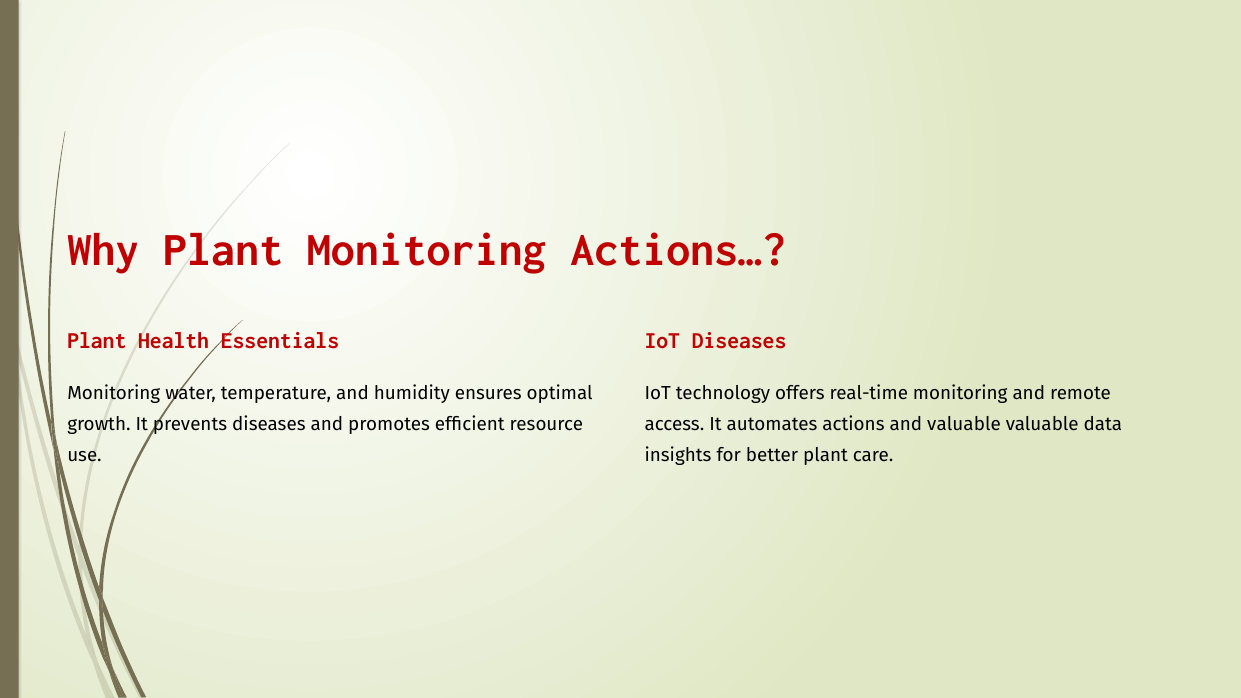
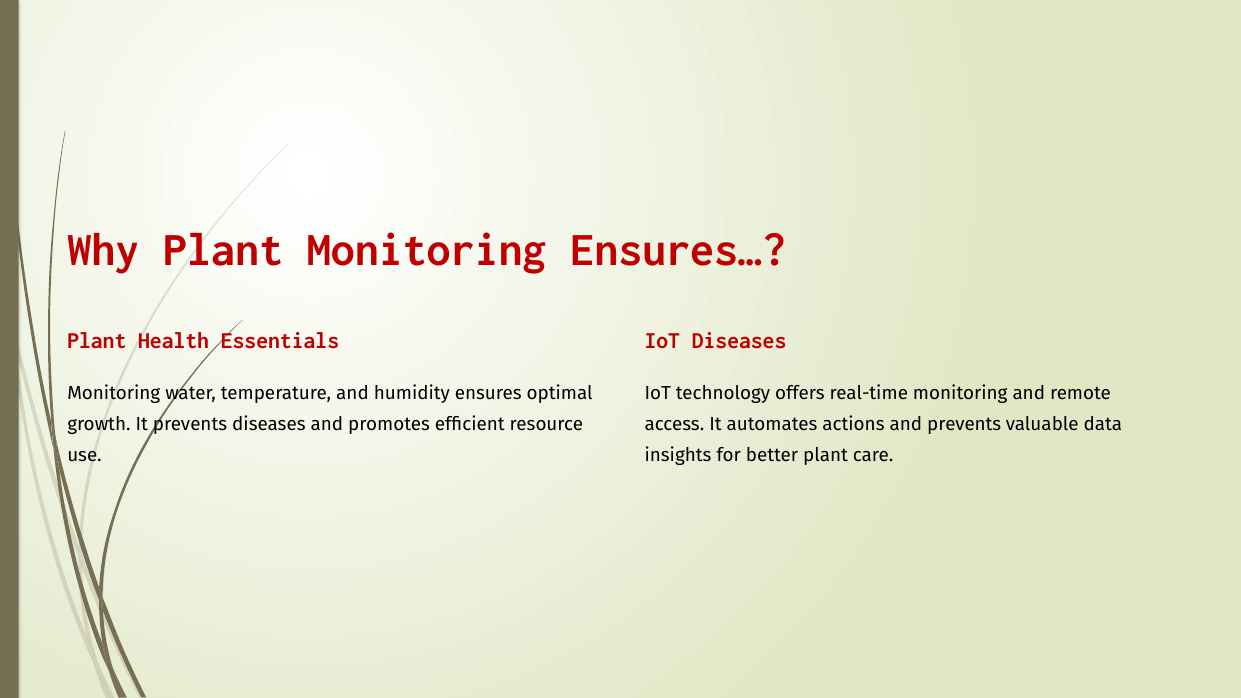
Actions…: Actions… -> Ensures…
and valuable: valuable -> prevents
